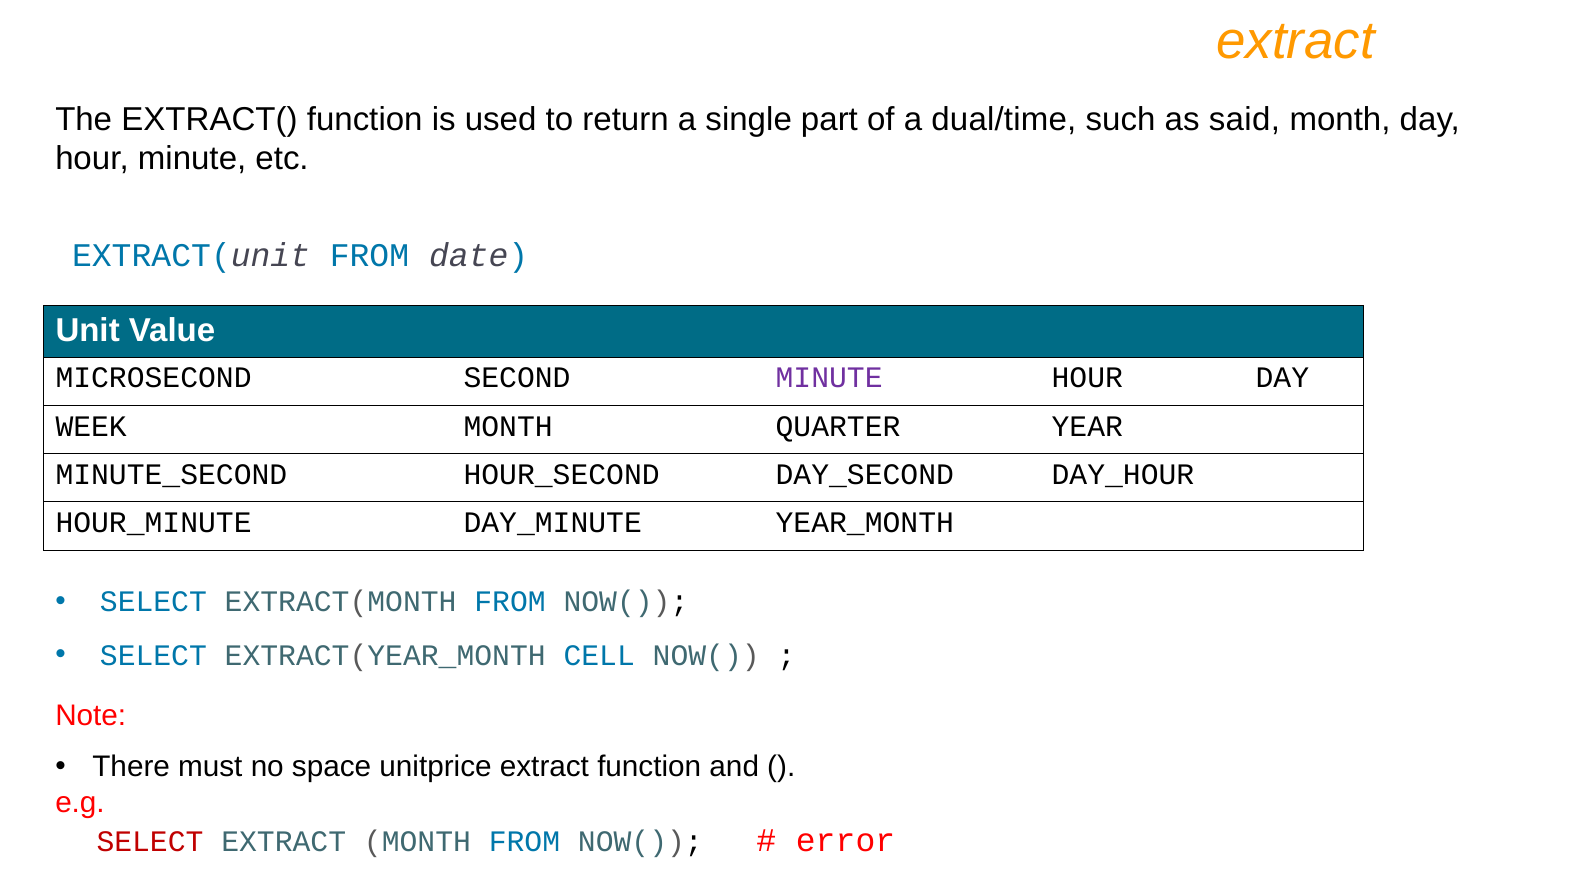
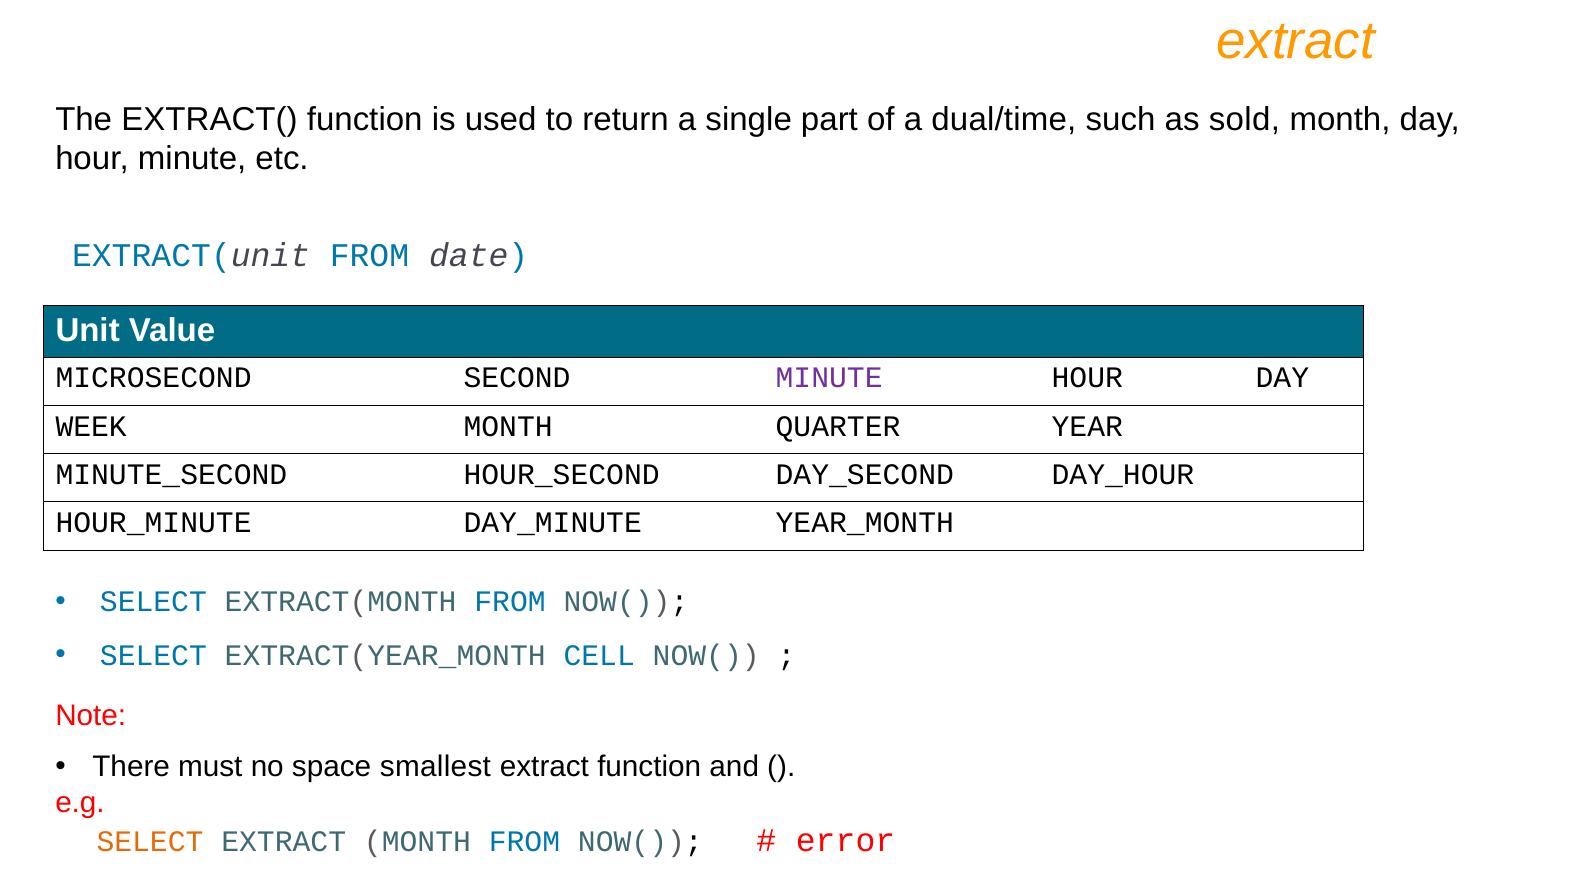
said: said -> sold
unitprice: unitprice -> smallest
SELECT at (150, 841) colour: red -> orange
